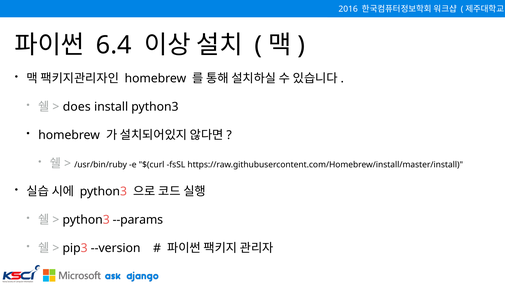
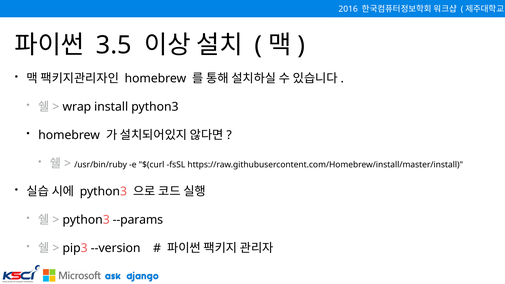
6.4: 6.4 -> 3.5
does: does -> wrap
